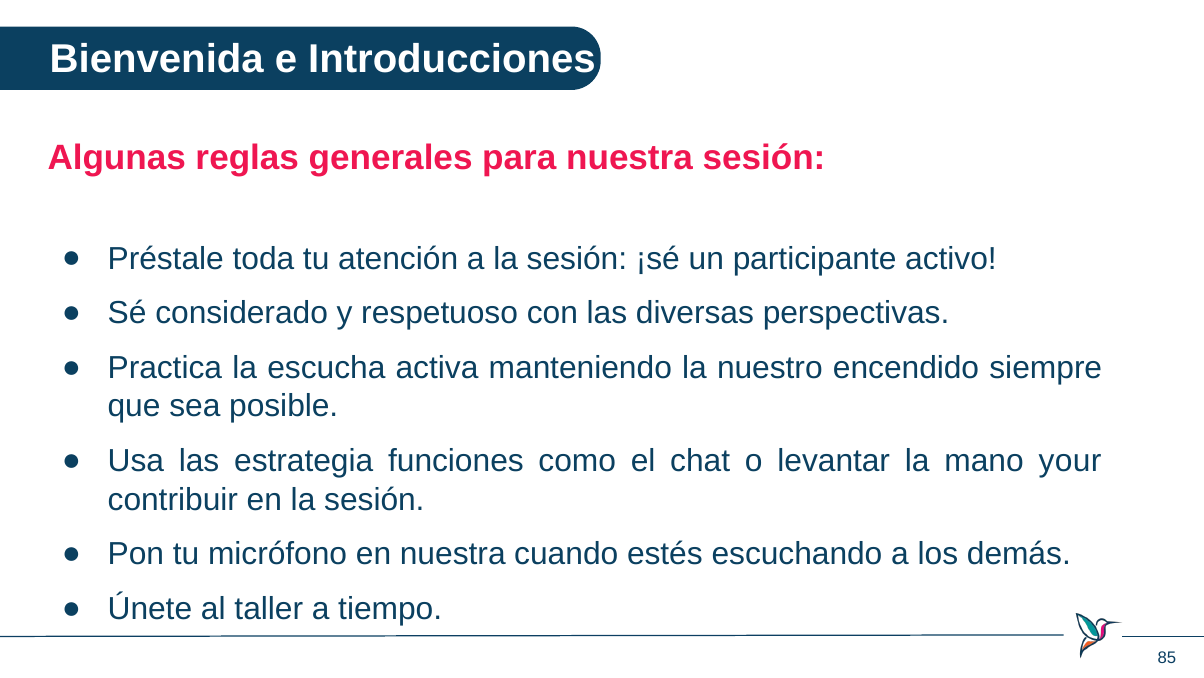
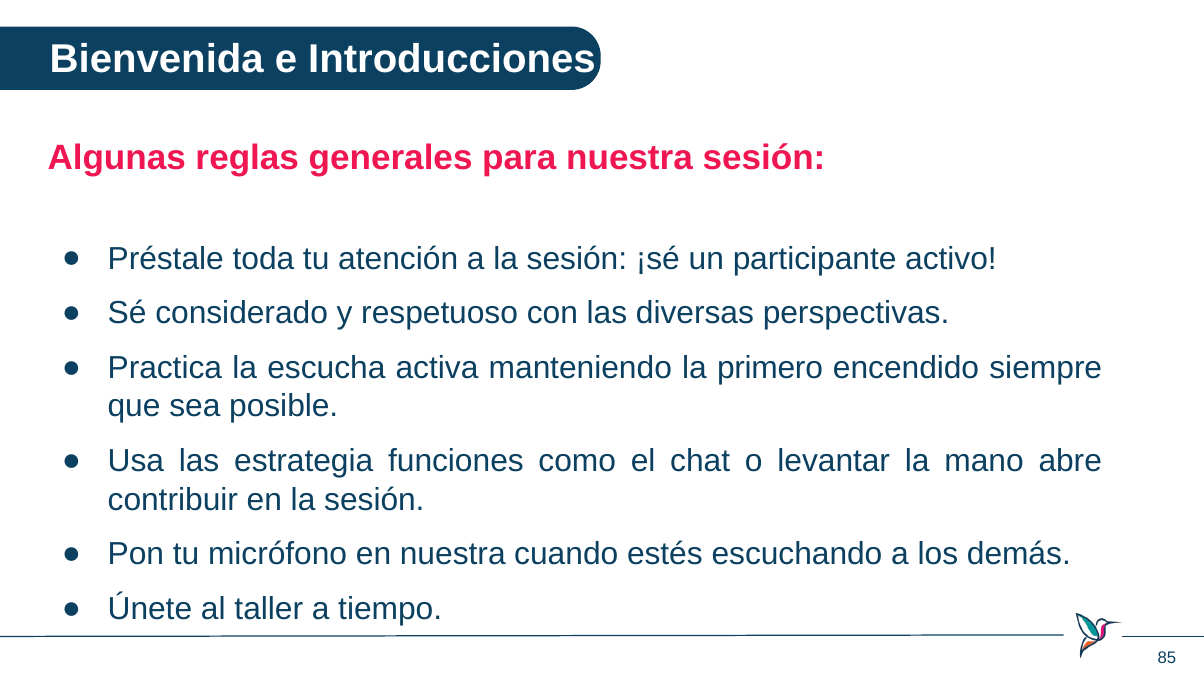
nuestro: nuestro -> primero
your: your -> abre
